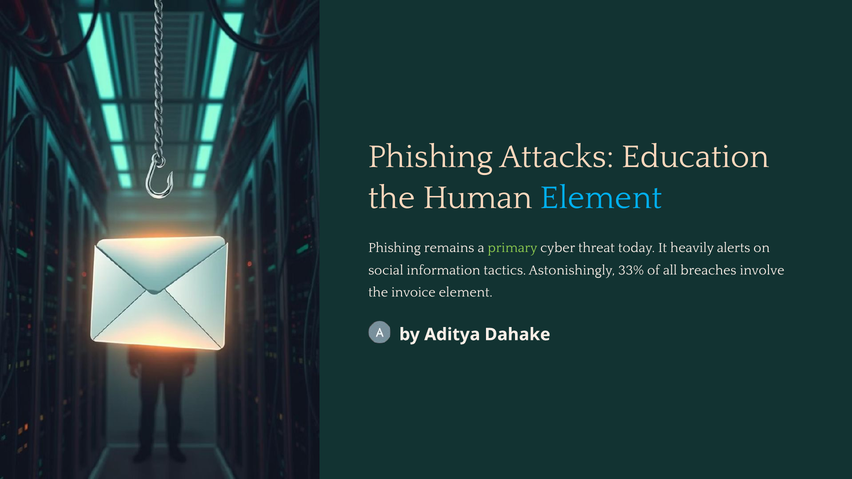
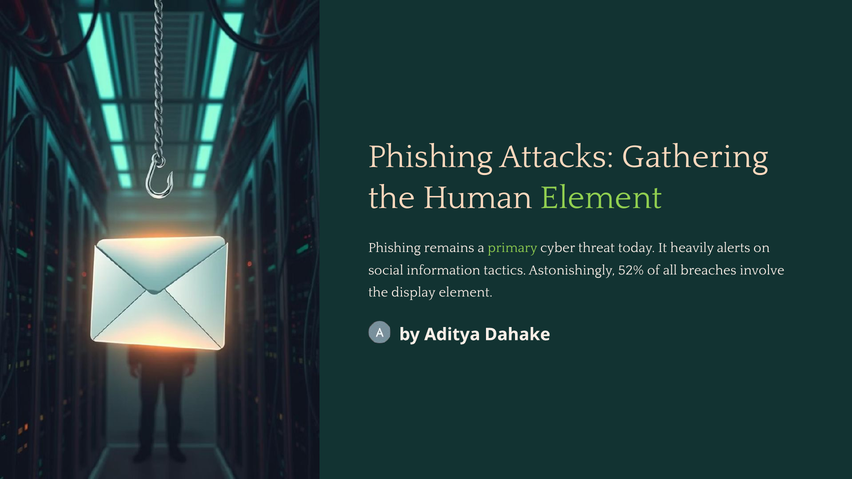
Education: Education -> Gathering
Element at (601, 197) colour: light blue -> light green
33%: 33% -> 52%
invoice: invoice -> display
